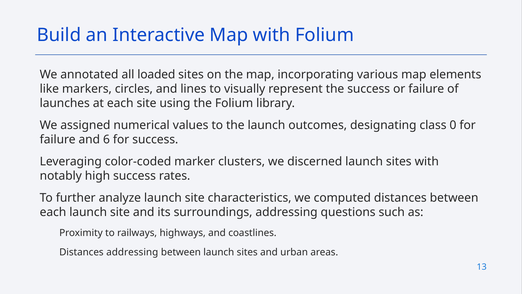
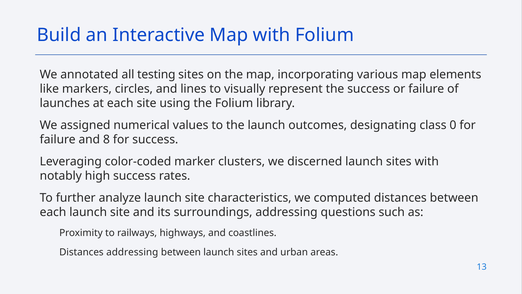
loaded: loaded -> testing
6: 6 -> 8
